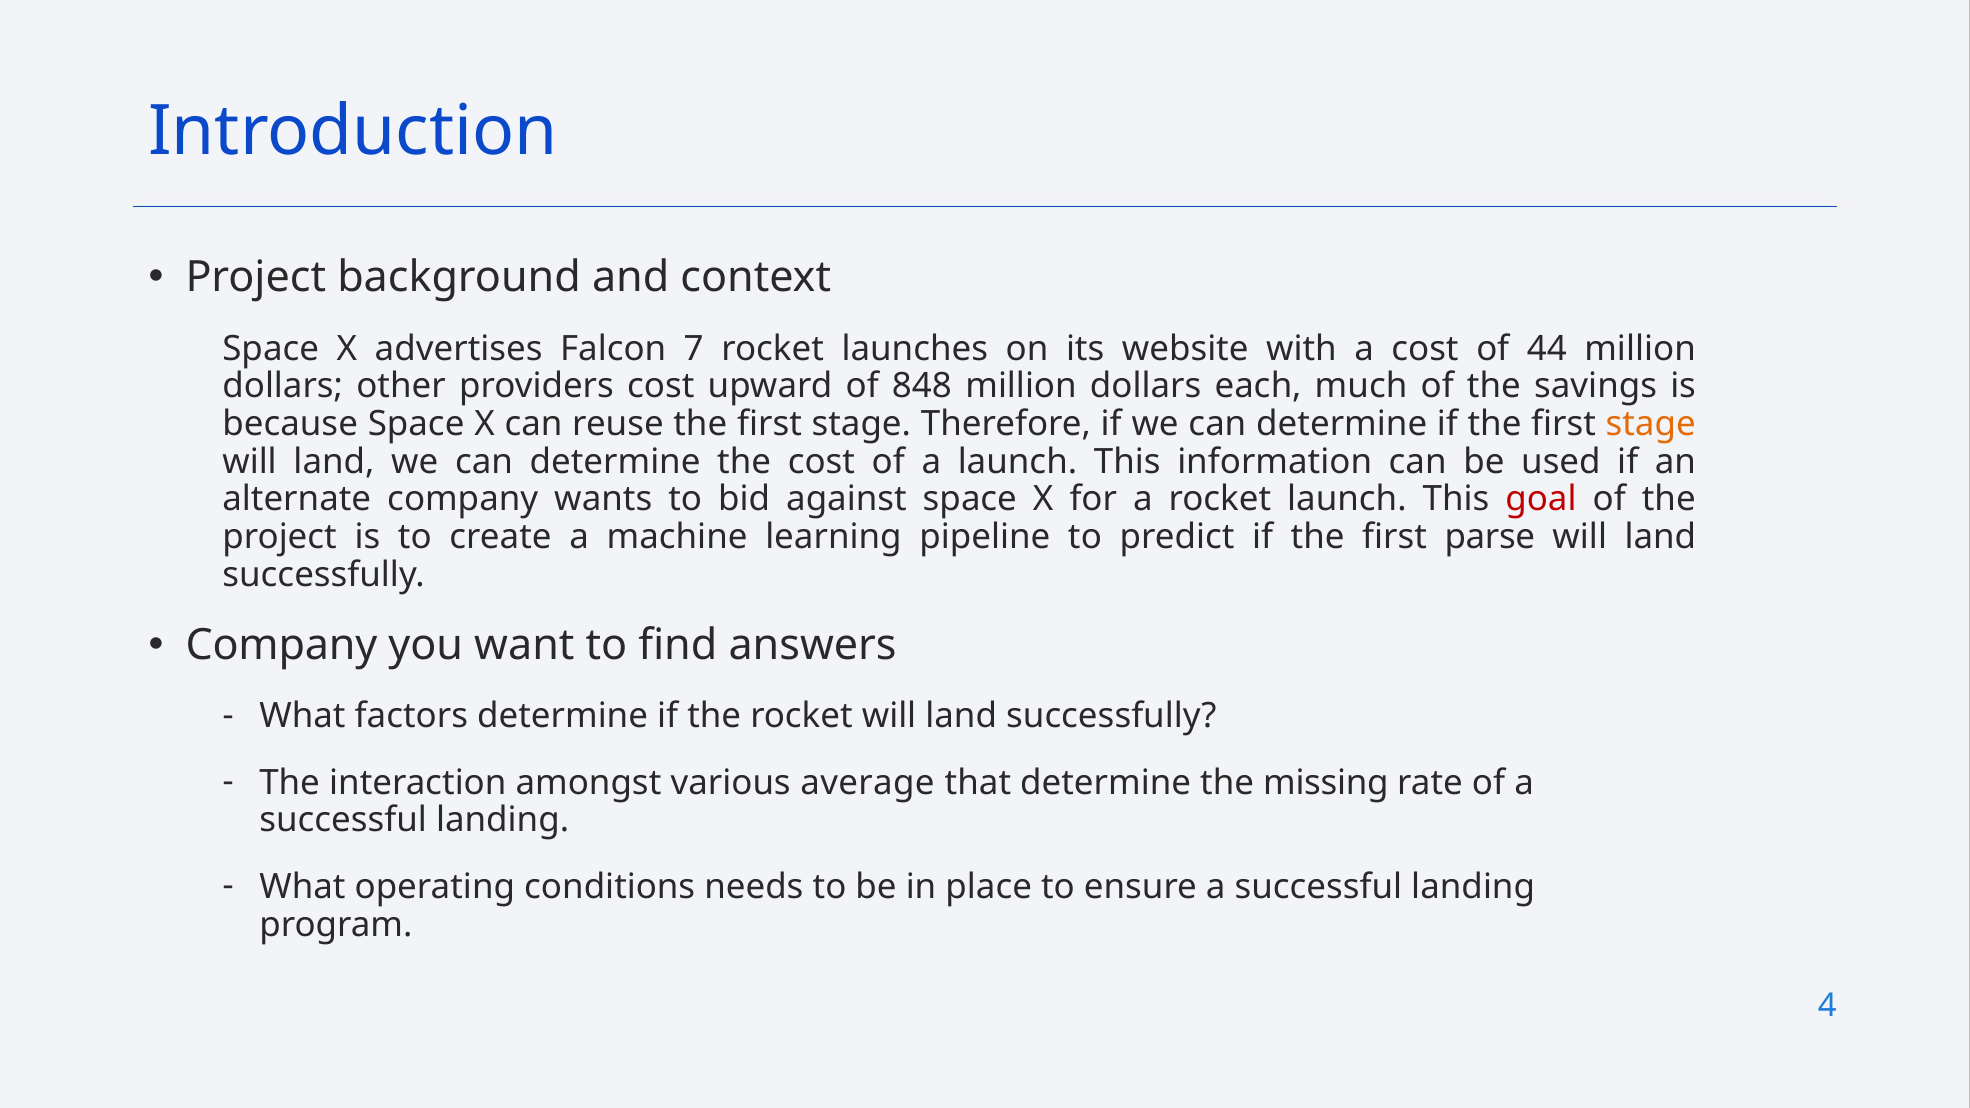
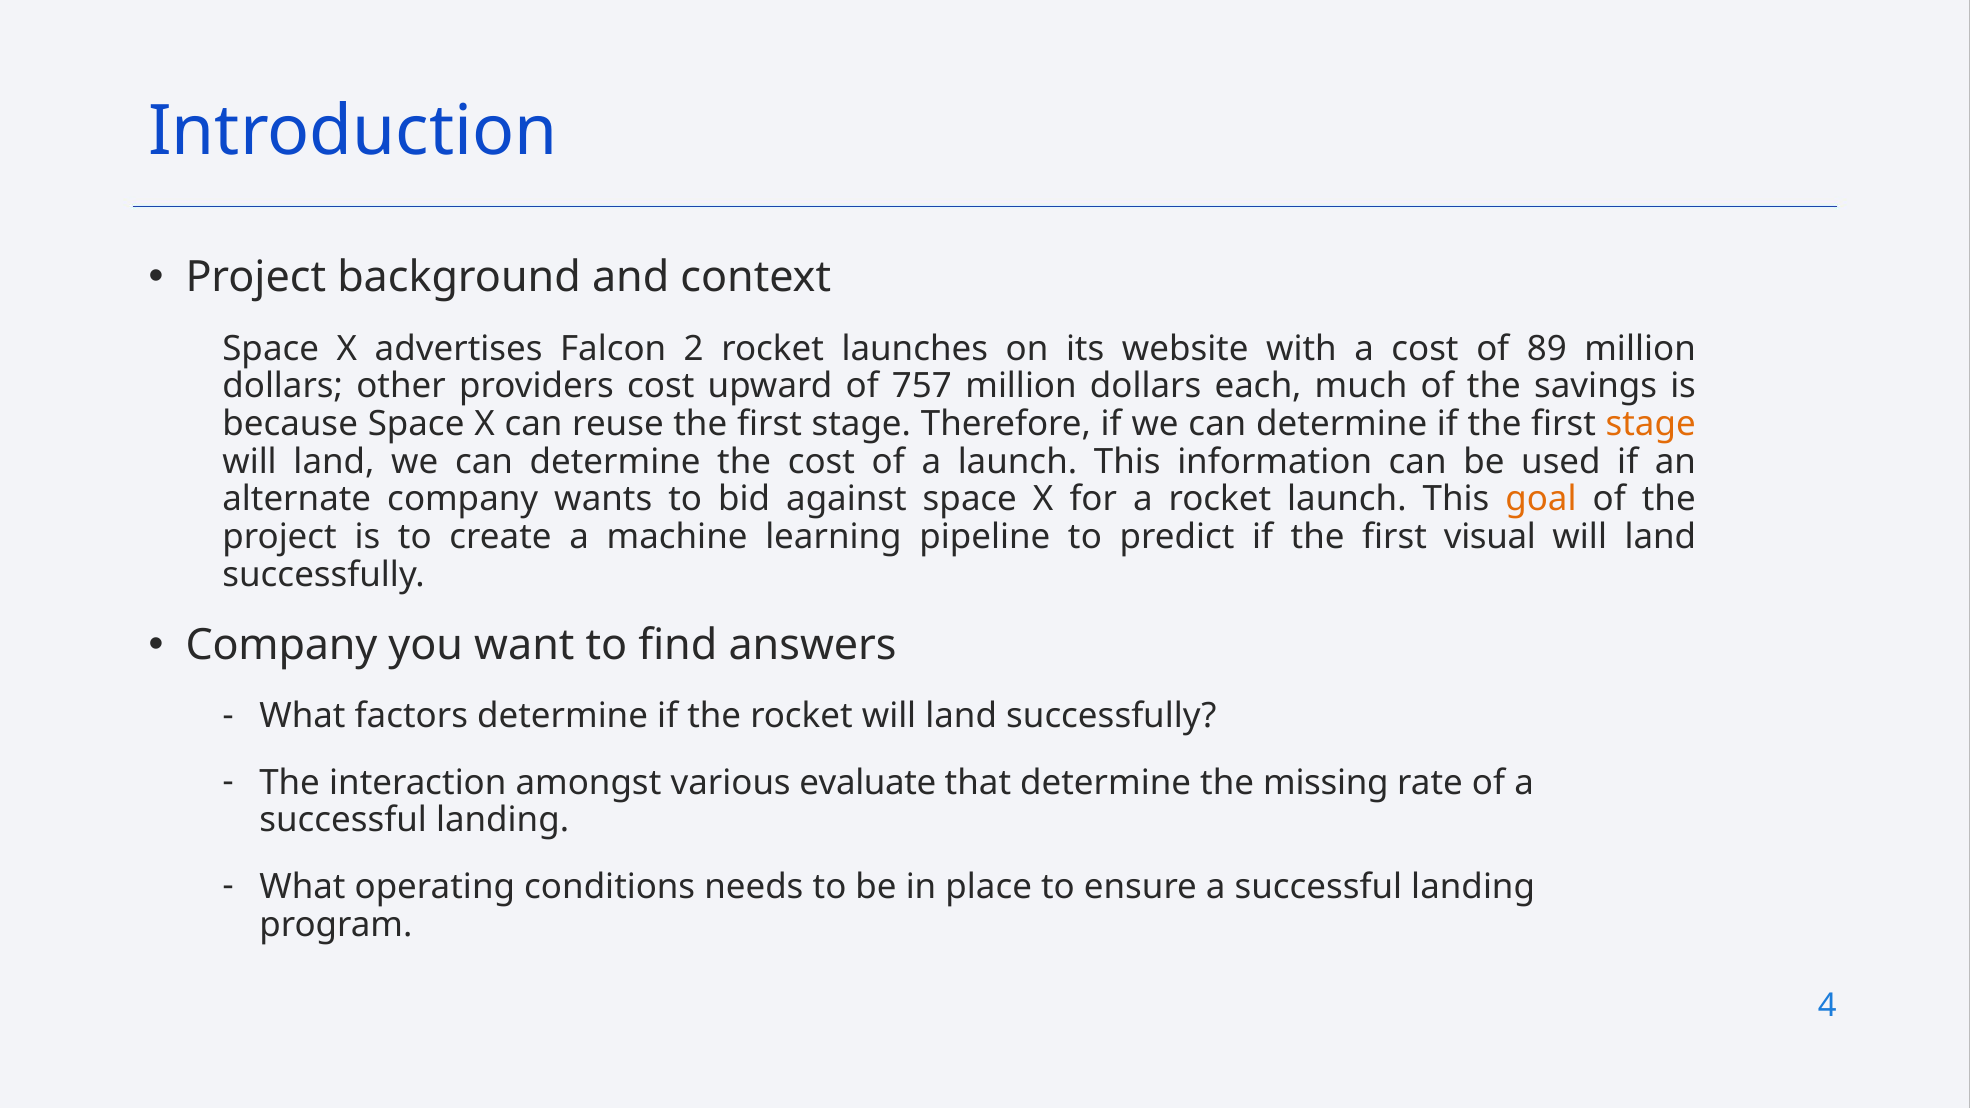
7: 7 -> 2
44: 44 -> 89
848: 848 -> 757
goal colour: red -> orange
parse: parse -> visual
average: average -> evaluate
